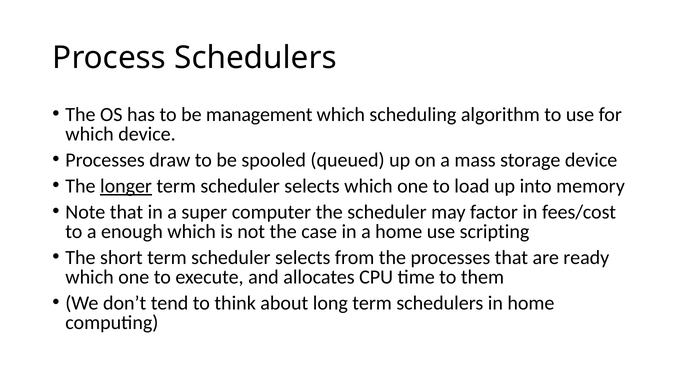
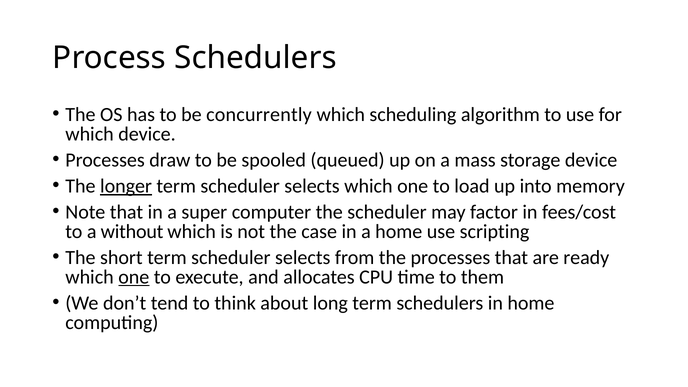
management: management -> concurrently
enough: enough -> without
one at (134, 277) underline: none -> present
